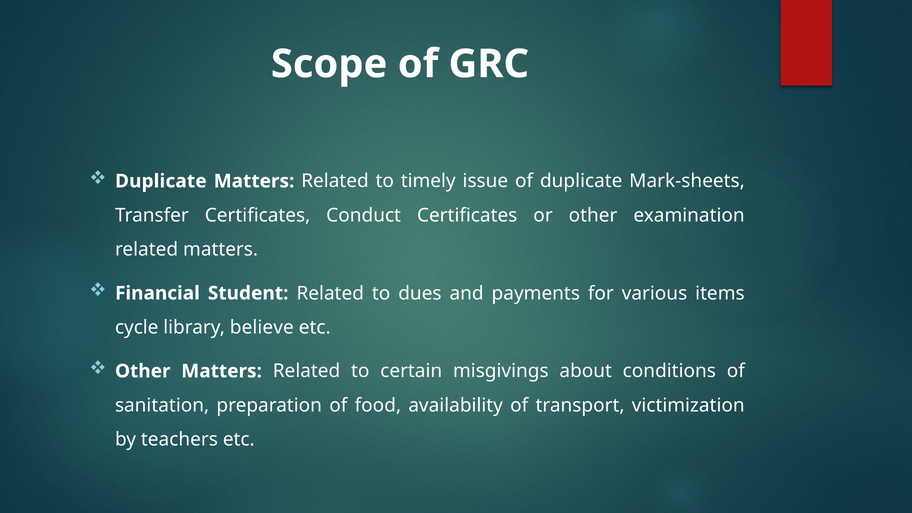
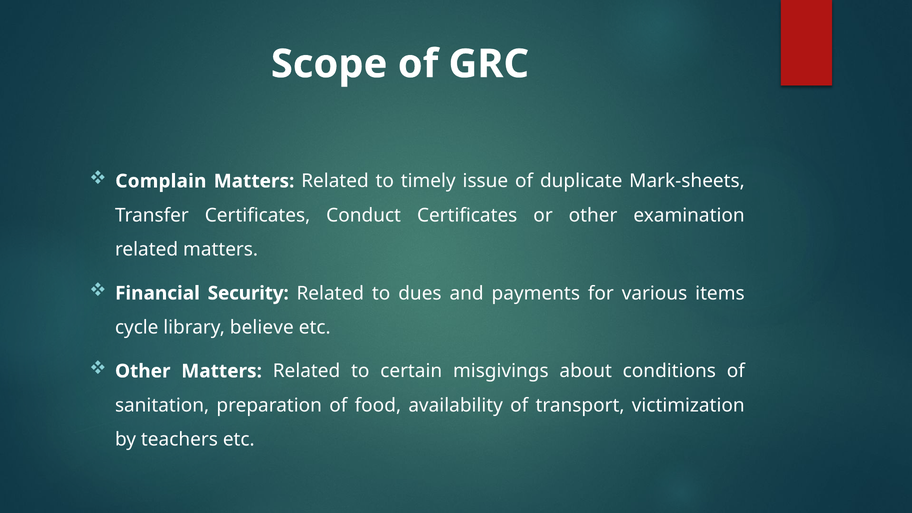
Duplicate at (161, 181): Duplicate -> Complain
Student: Student -> Security
